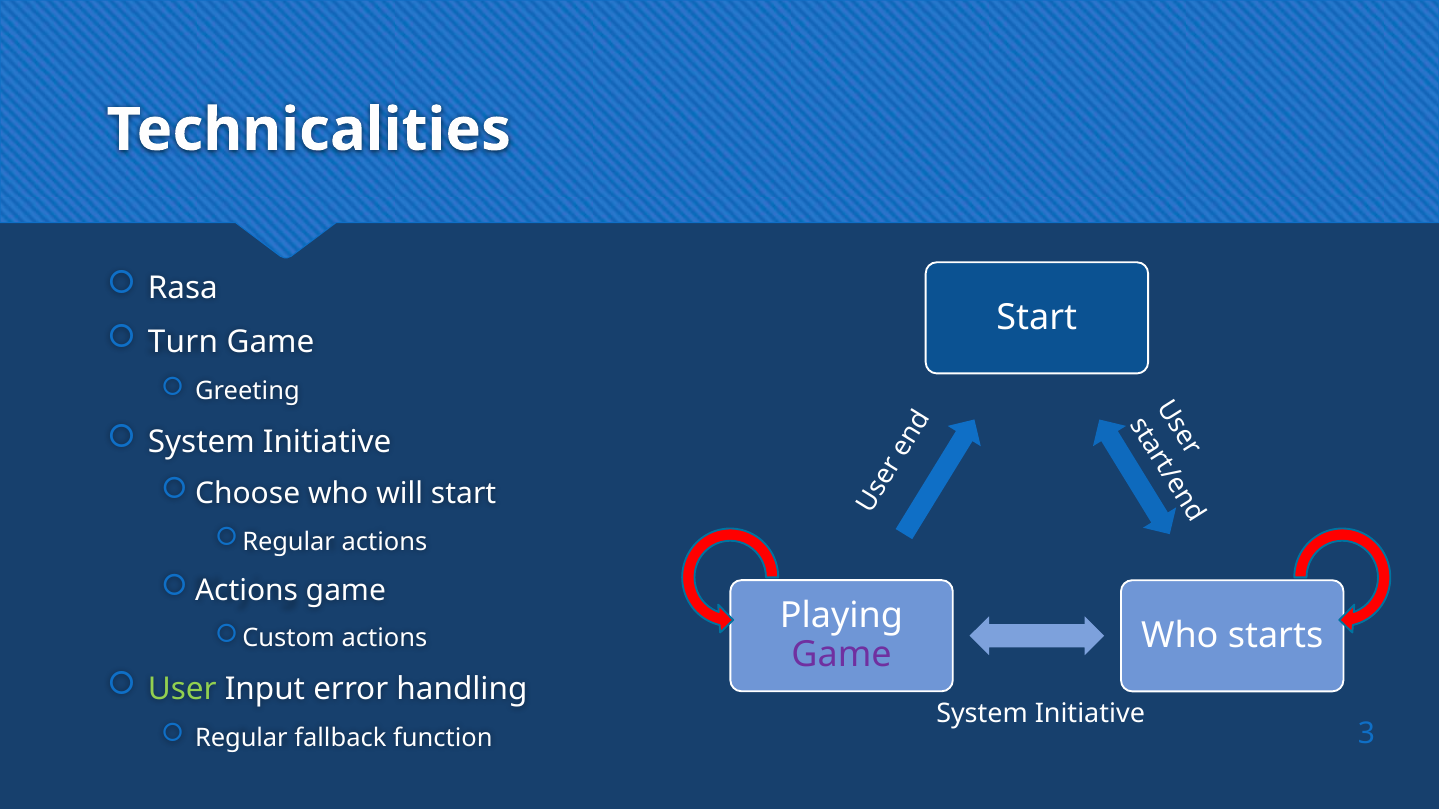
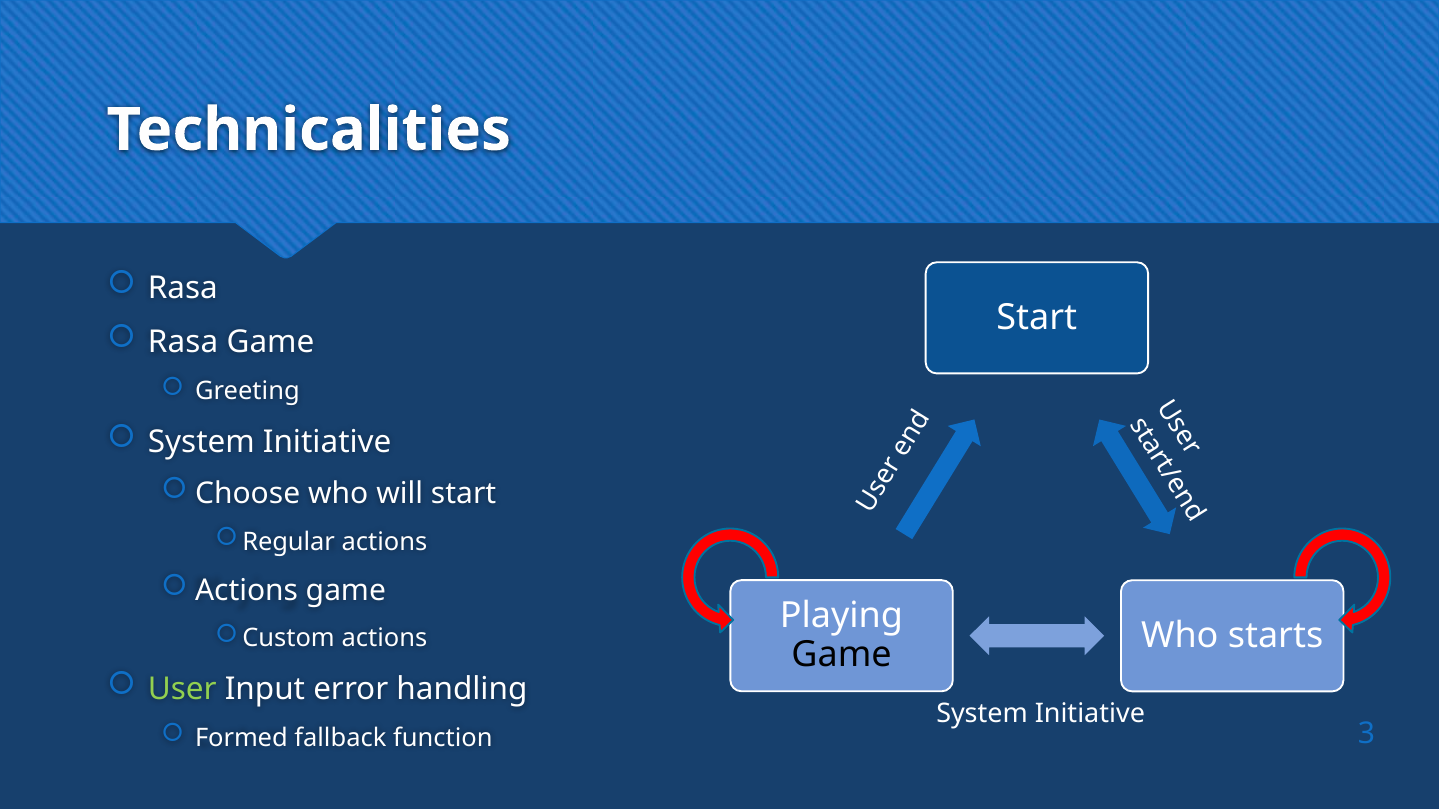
Turn at (183, 343): Turn -> Rasa
Game at (842, 655) colour: purple -> black
Regular at (241, 738): Regular -> Formed
